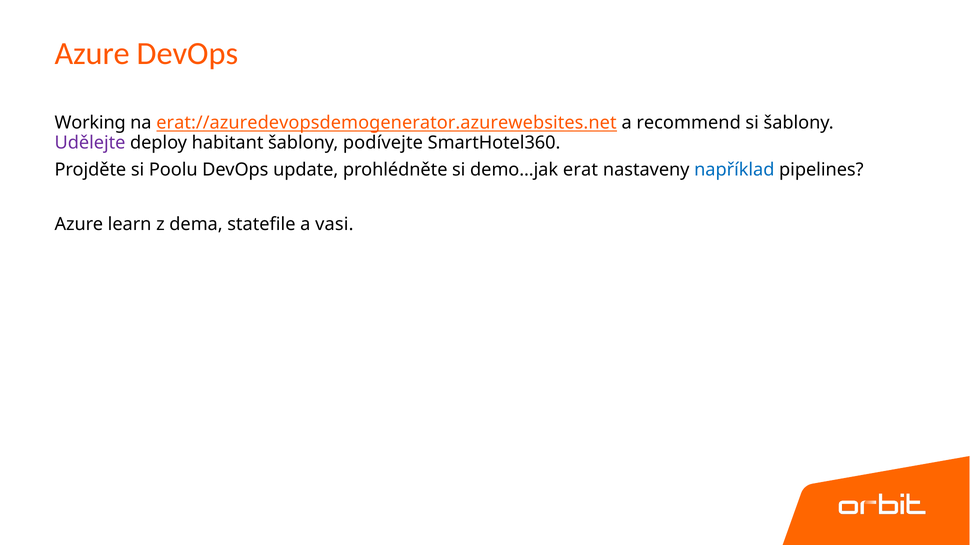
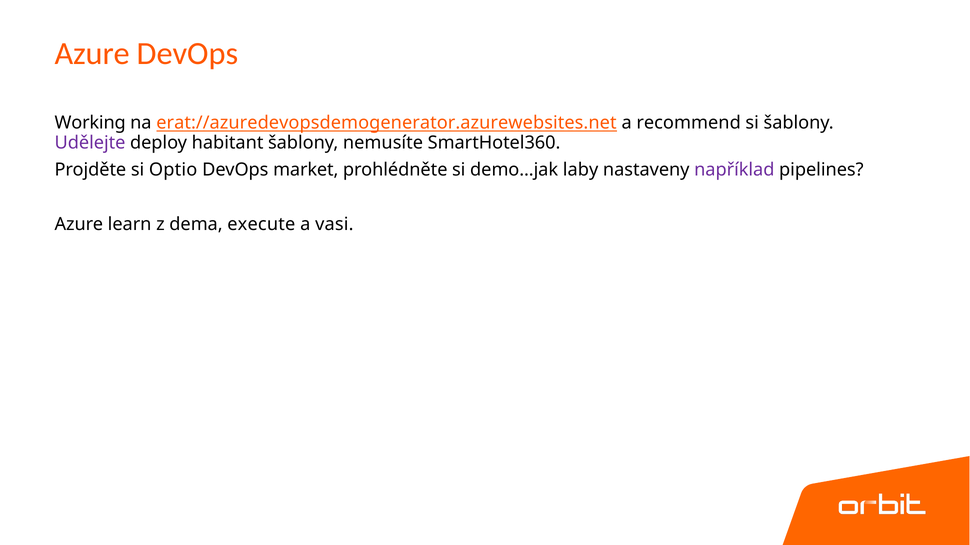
podívejte: podívejte -> nemusíte
Poolu: Poolu -> Optio
update: update -> market
erat: erat -> laby
například colour: blue -> purple
statefile: statefile -> execute
